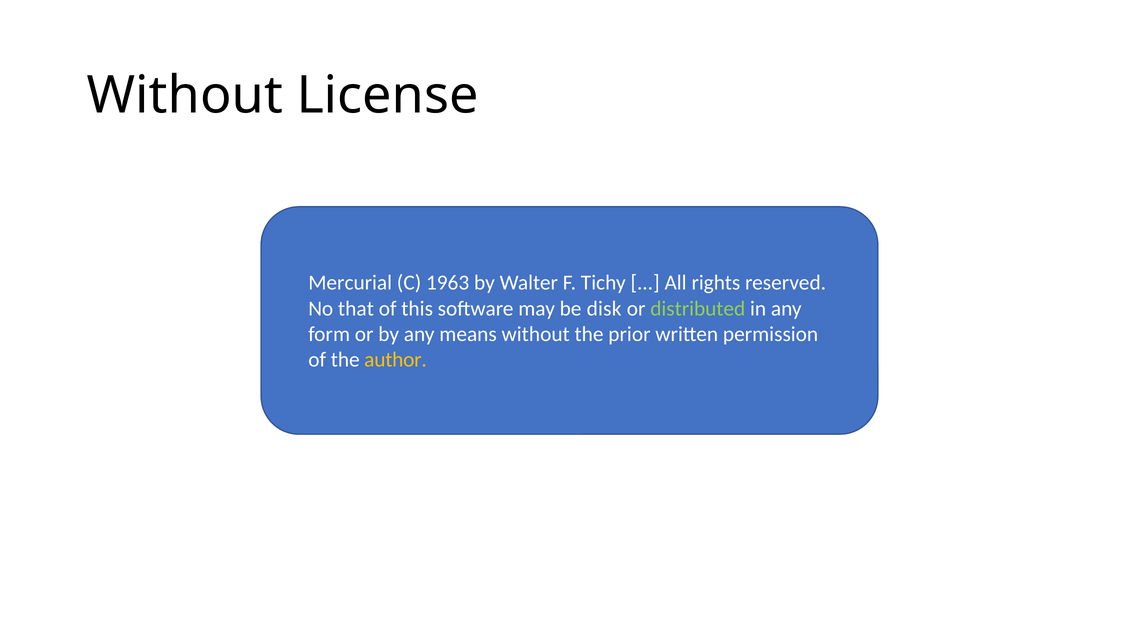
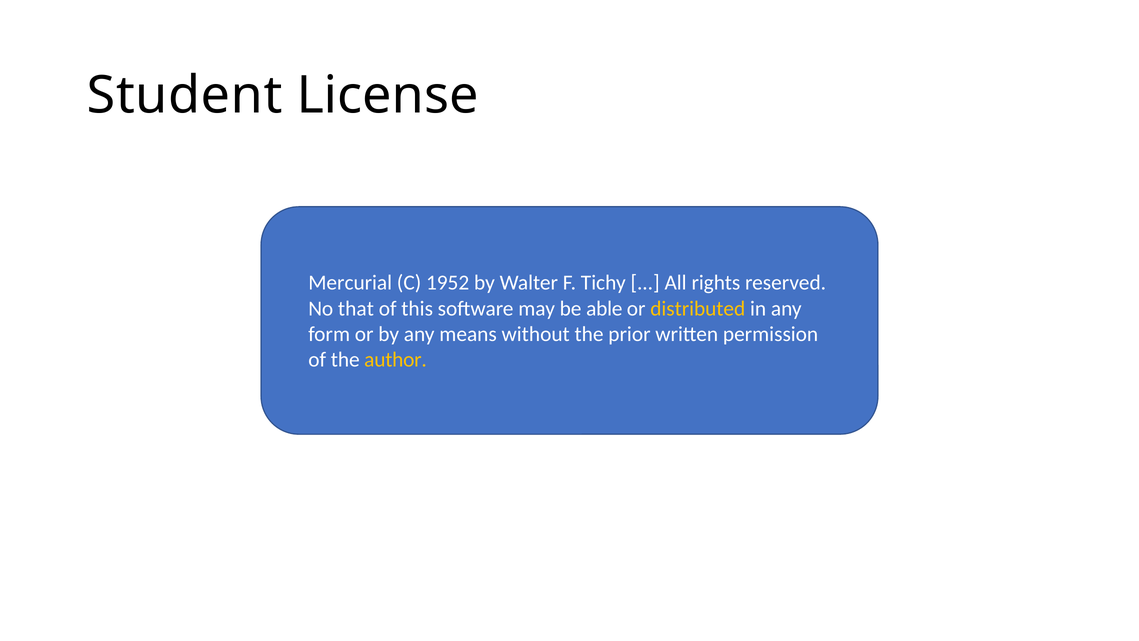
Without at (185, 96): Without -> Student
1963: 1963 -> 1952
disk: disk -> able
distributed colour: light green -> yellow
